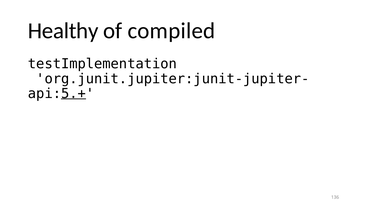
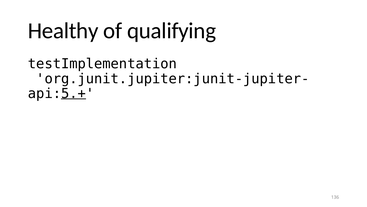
compiled: compiled -> qualifying
